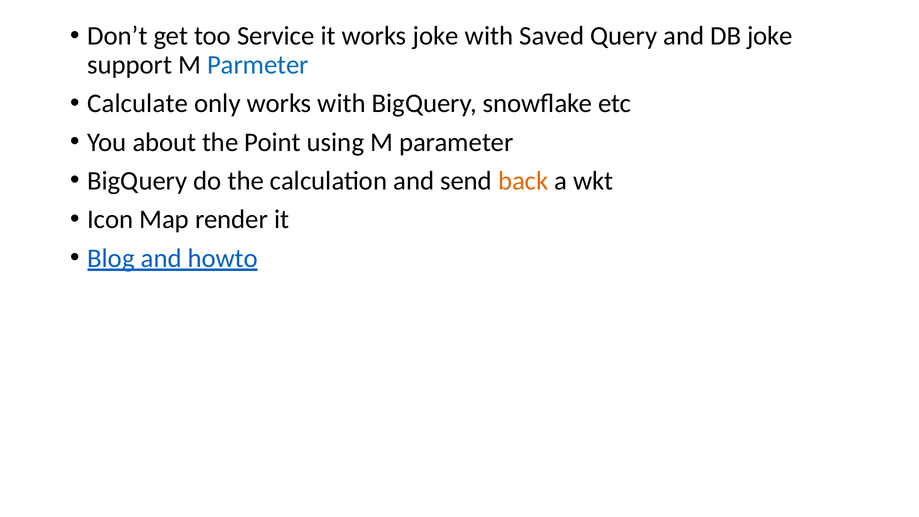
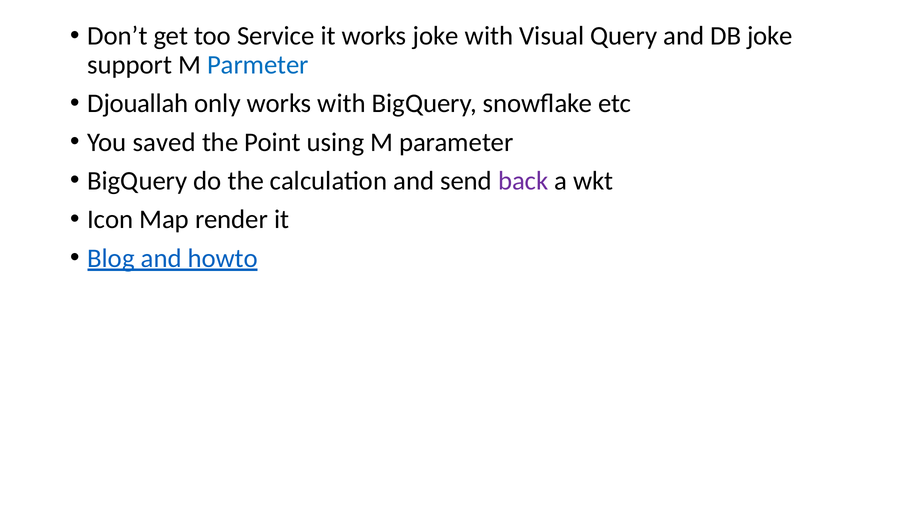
Saved: Saved -> Visual
Calculate: Calculate -> Djouallah
about: about -> saved
back colour: orange -> purple
